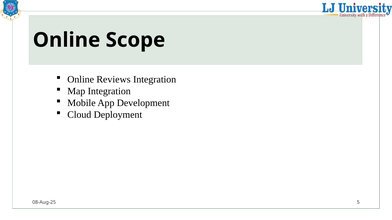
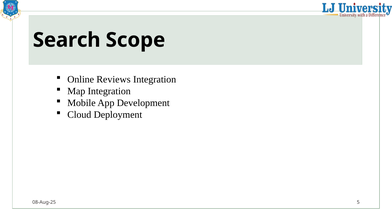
Online at (67, 40): Online -> Search
